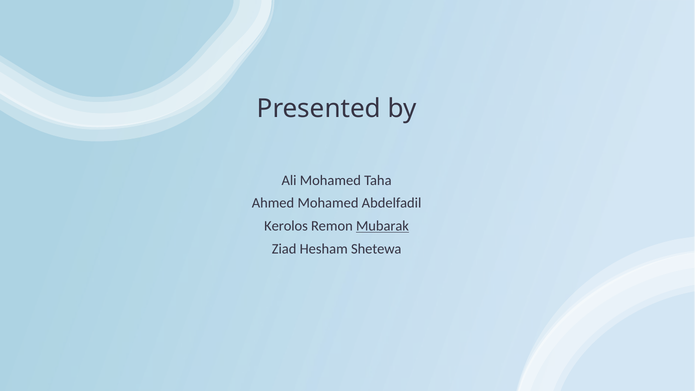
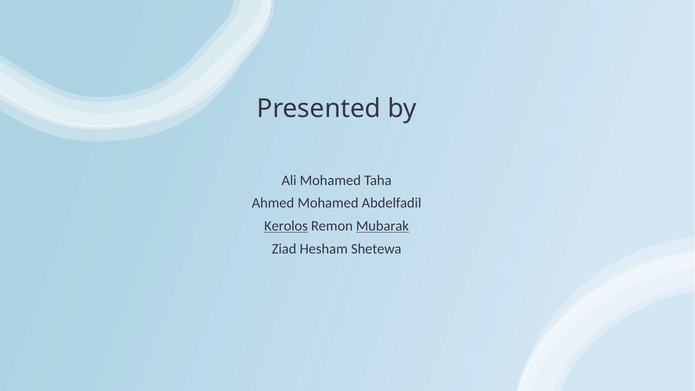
Kerolos underline: none -> present
